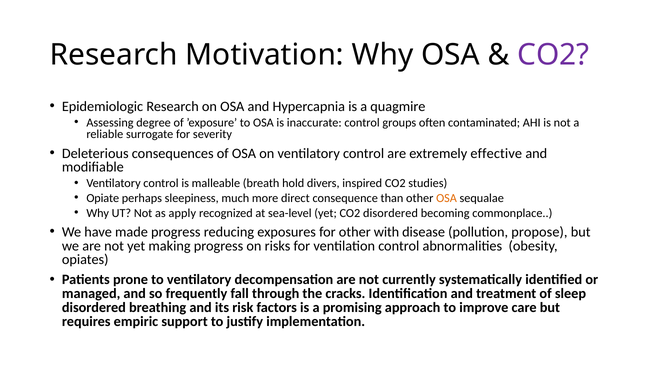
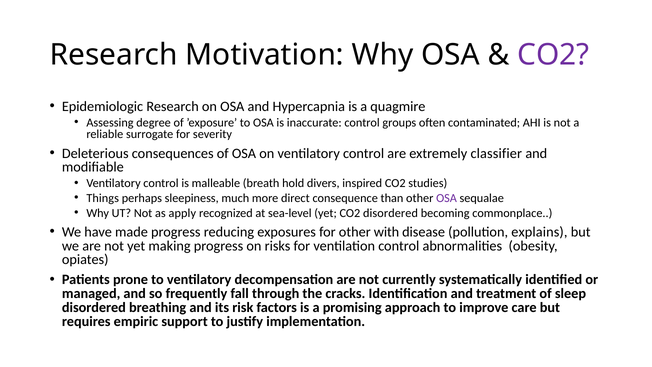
effective: effective -> classifier
Opiate: Opiate -> Things
OSA at (447, 198) colour: orange -> purple
propose: propose -> explains
